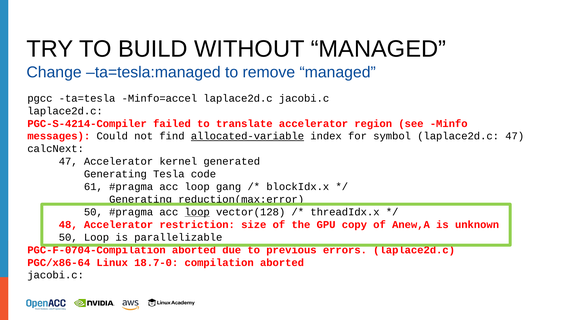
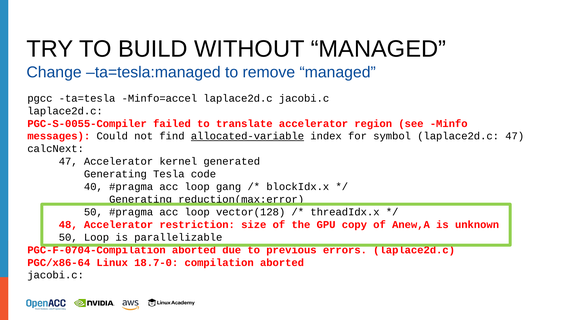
PGC-S-4214-Compiler: PGC-S-4214-Compiler -> PGC-S-0055-Compiler
61: 61 -> 40
loop at (197, 212) underline: present -> none
